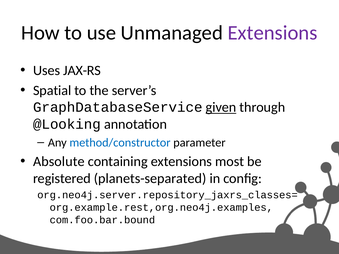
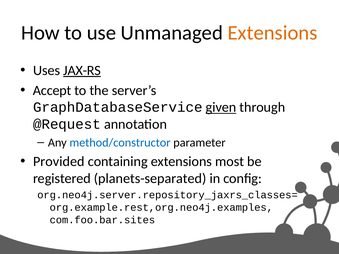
Extensions at (272, 33) colour: purple -> orange
JAX-RS underline: none -> present
Spatial: Spatial -> Accept
@Looking: @Looking -> @Request
Absolute: Absolute -> Provided
com.foo.bar.bound: com.foo.bar.bound -> com.foo.bar.sites
